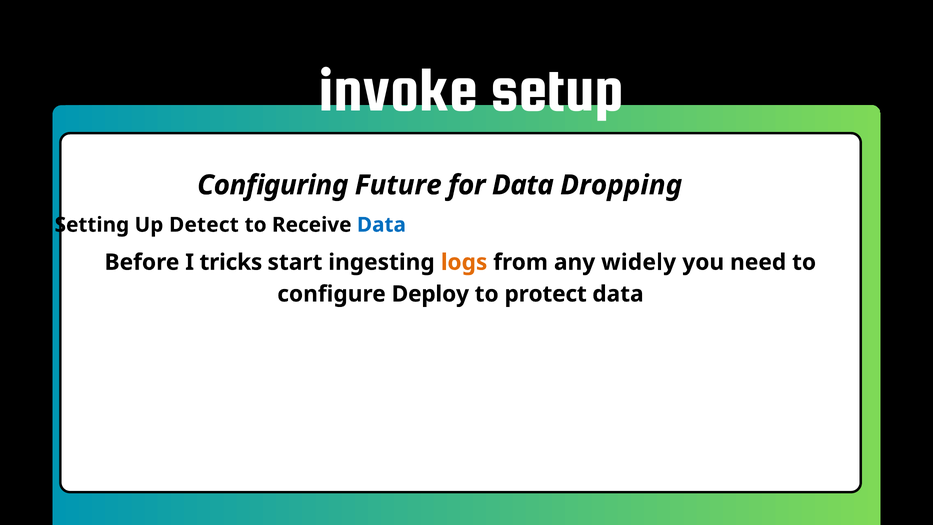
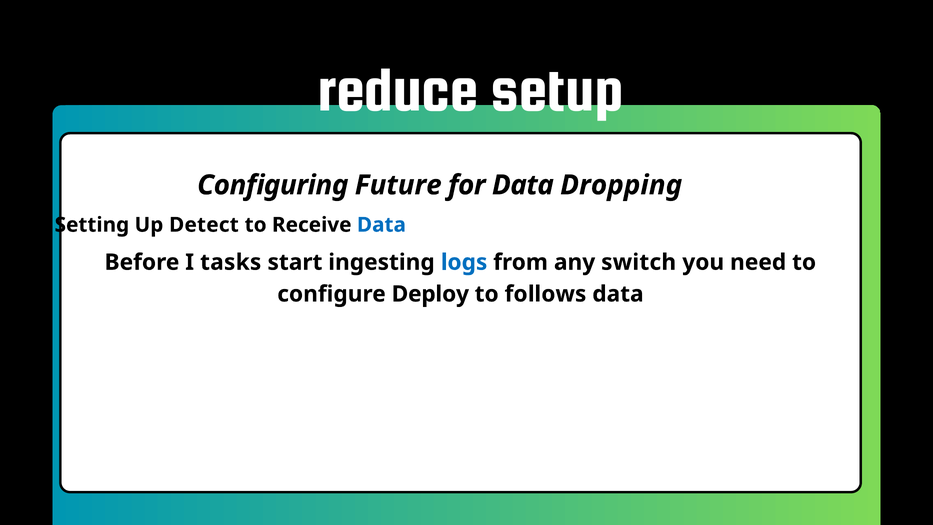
invoke: invoke -> reduce
tricks: tricks -> tasks
logs colour: orange -> blue
widely: widely -> switch
protect: protect -> follows
